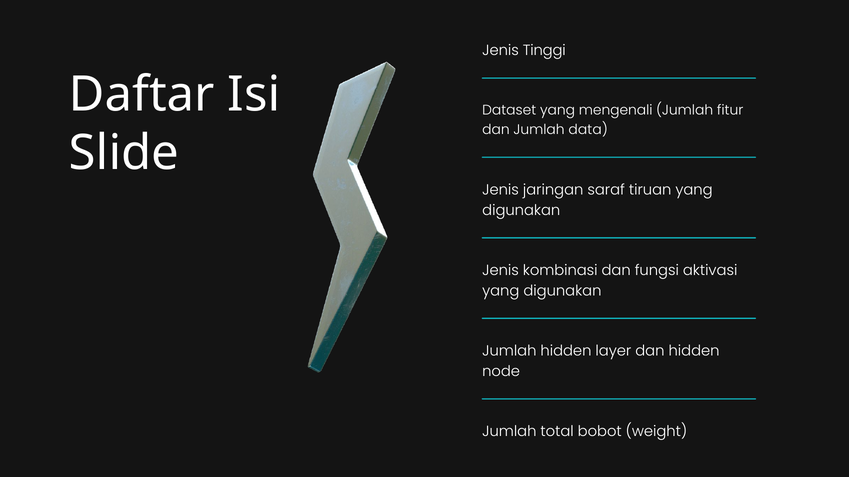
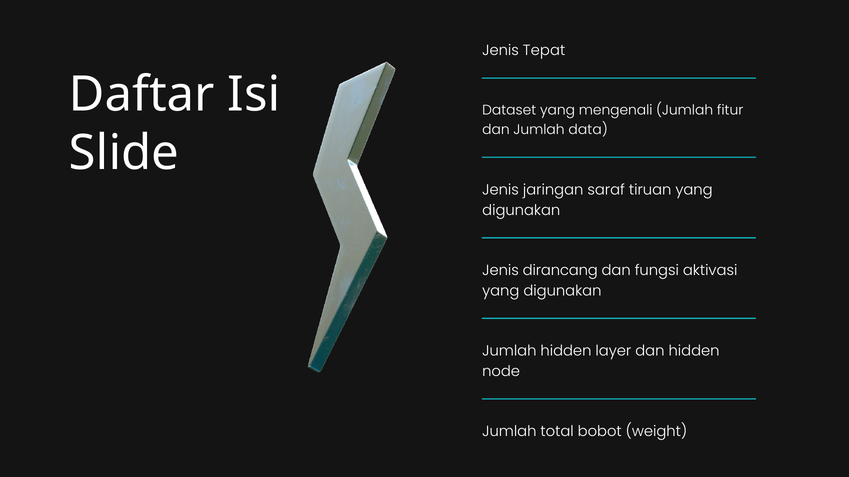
Tinggi: Tinggi -> Tepat
kombinasi: kombinasi -> dirancang
